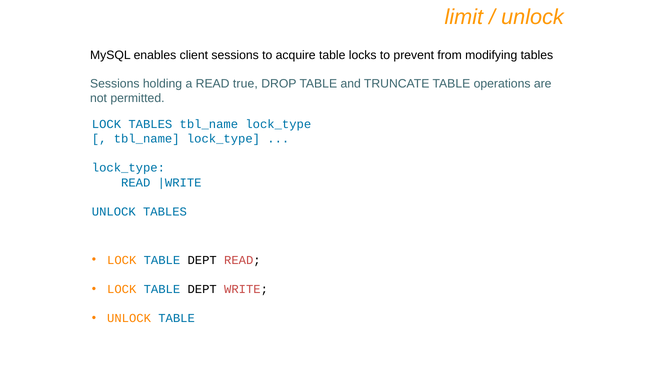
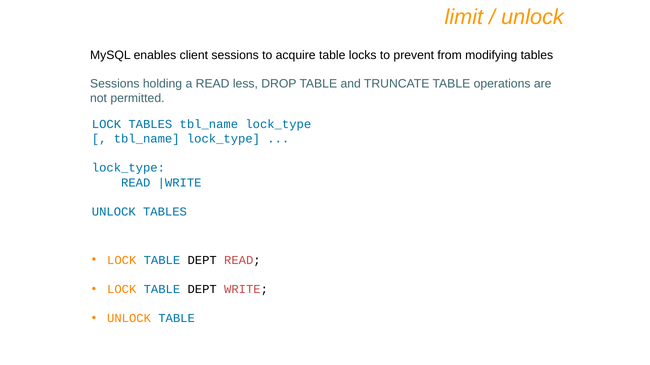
true: true -> less
